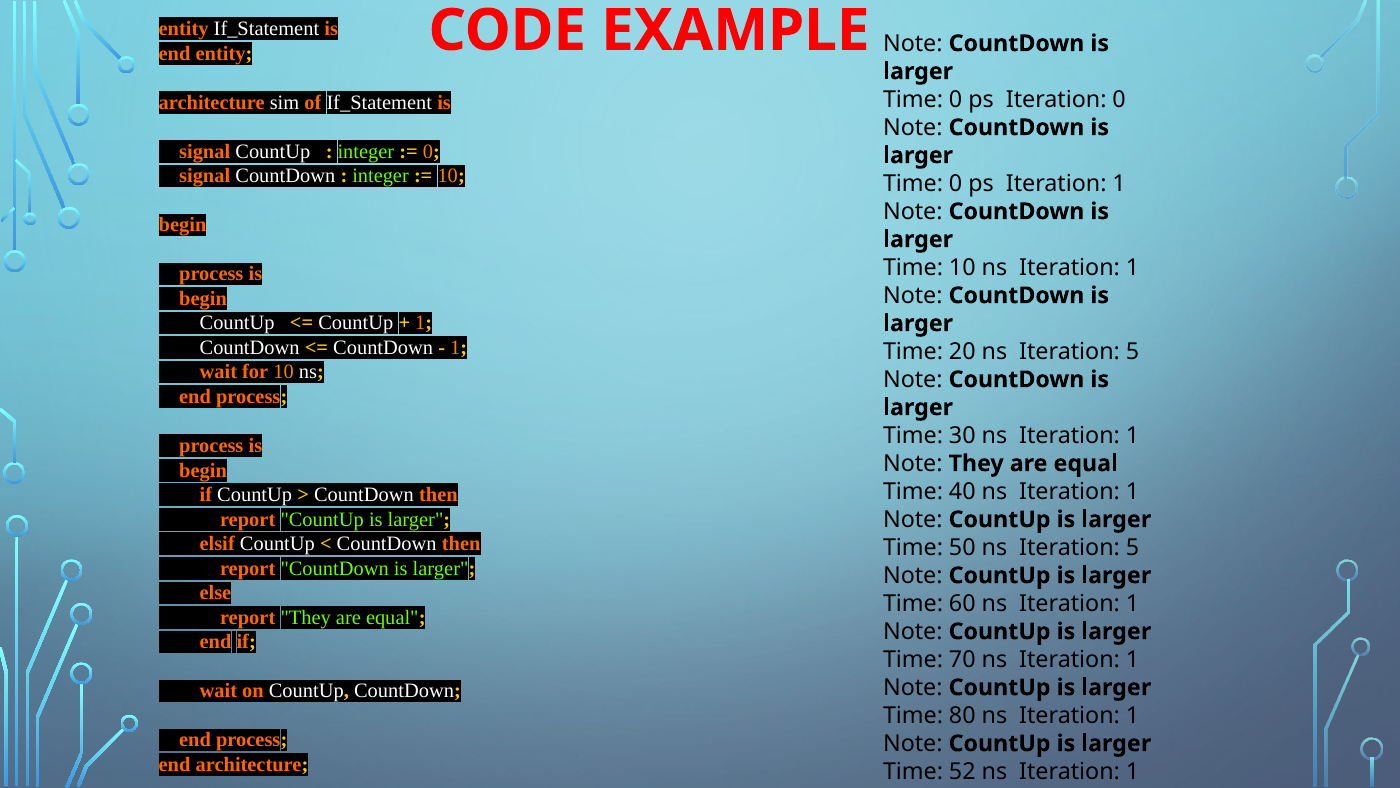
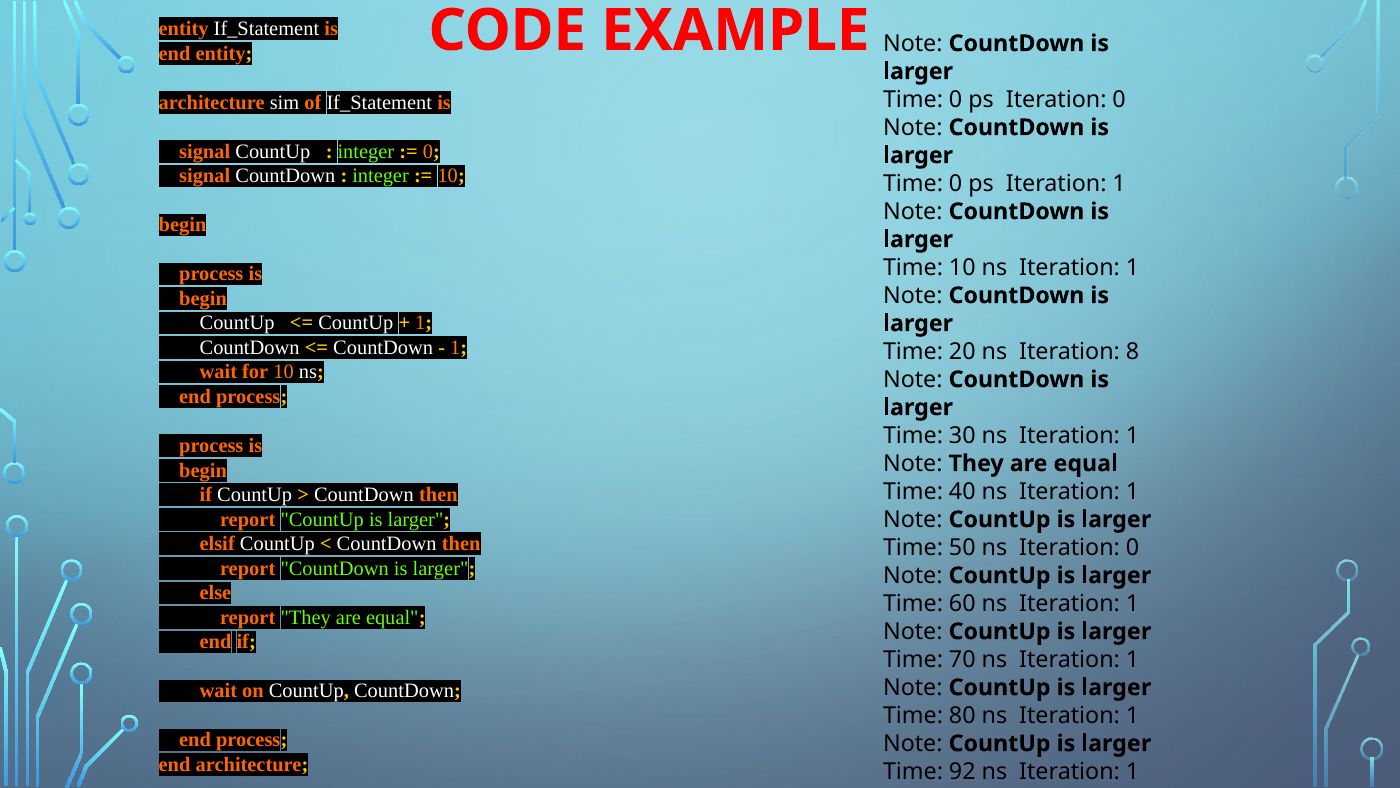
20 ns Iteration 5: 5 -> 8
50 ns Iteration 5: 5 -> 0
52: 52 -> 92
